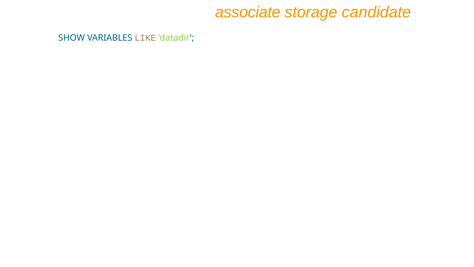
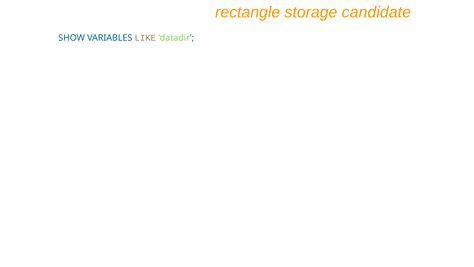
associate: associate -> rectangle
